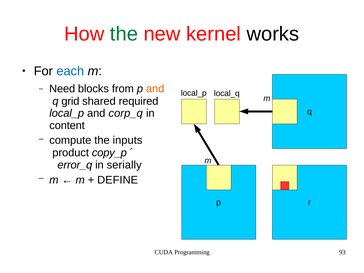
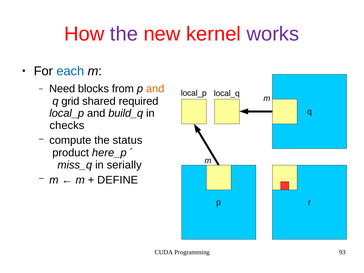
the at (124, 34) colour: green -> purple
works colour: black -> purple
corp_q: corp_q -> build_q
content: content -> checks
inputs: inputs -> status
copy_p: copy_p -> here_p
error_q: error_q -> miss_q
